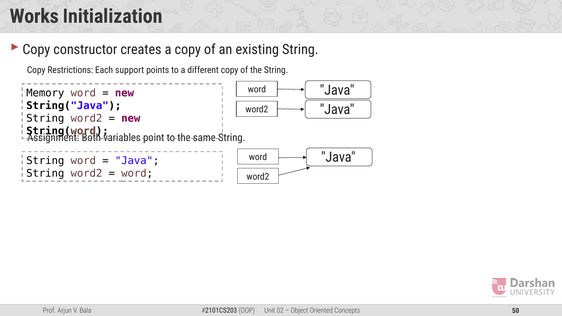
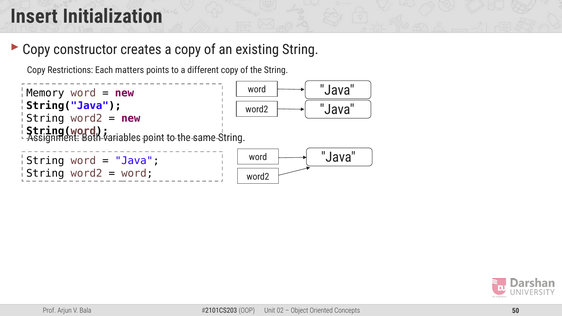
Works: Works -> Insert
support: support -> matters
